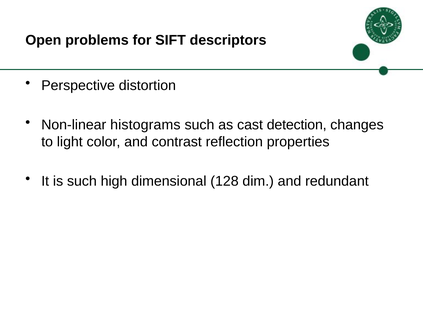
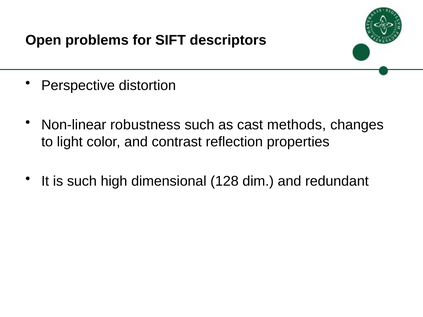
histograms: histograms -> robustness
detection: detection -> methods
